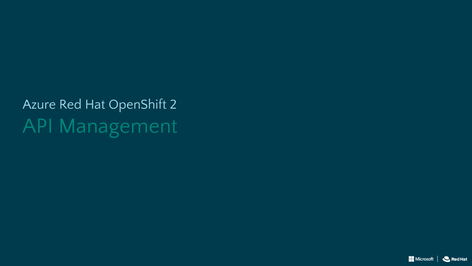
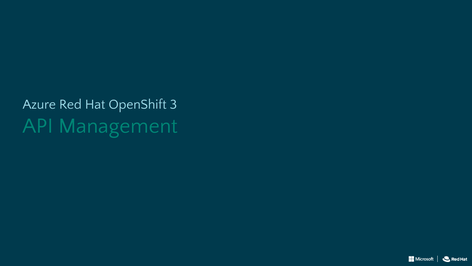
2: 2 -> 3
